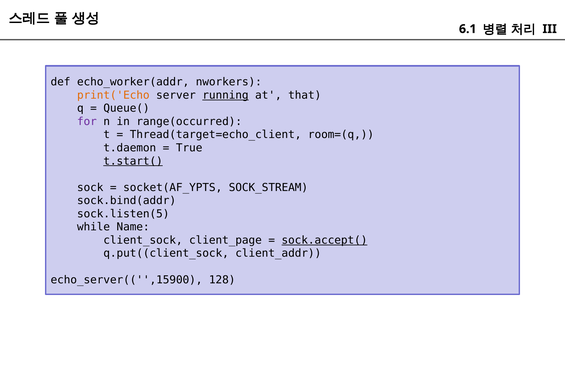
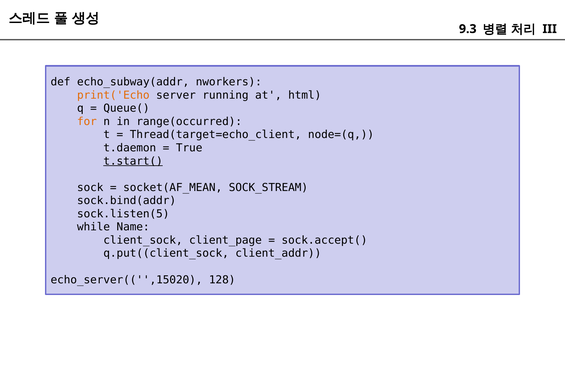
6.1: 6.1 -> 9.3
echo_worker(addr: echo_worker(addr -> echo_subway(addr
running underline: present -> none
that: that -> html
for colour: purple -> orange
room=(q: room=(q -> node=(q
socket(AF_YPTS: socket(AF_YPTS -> socket(AF_MEAN
sock.accept( underline: present -> none
echo_server(('',15900: echo_server(('',15900 -> echo_server(('',15020
